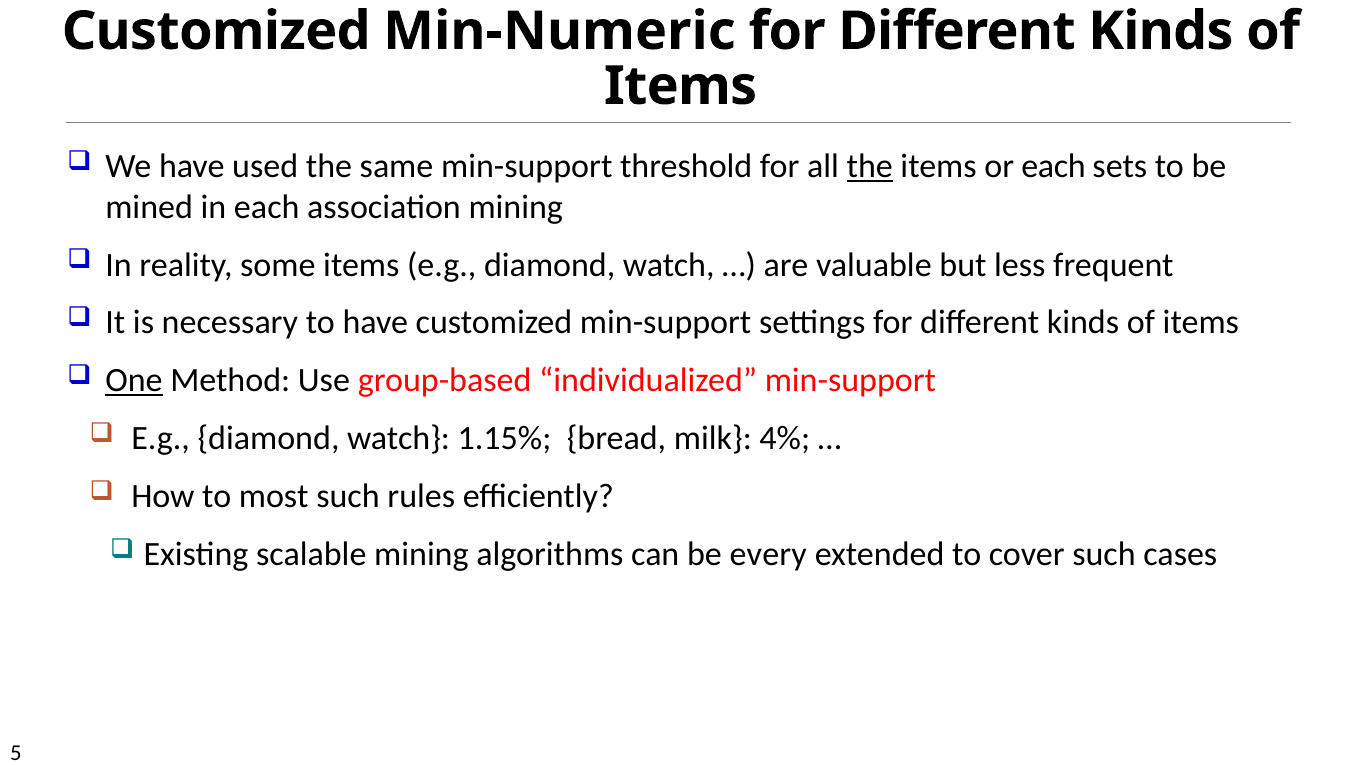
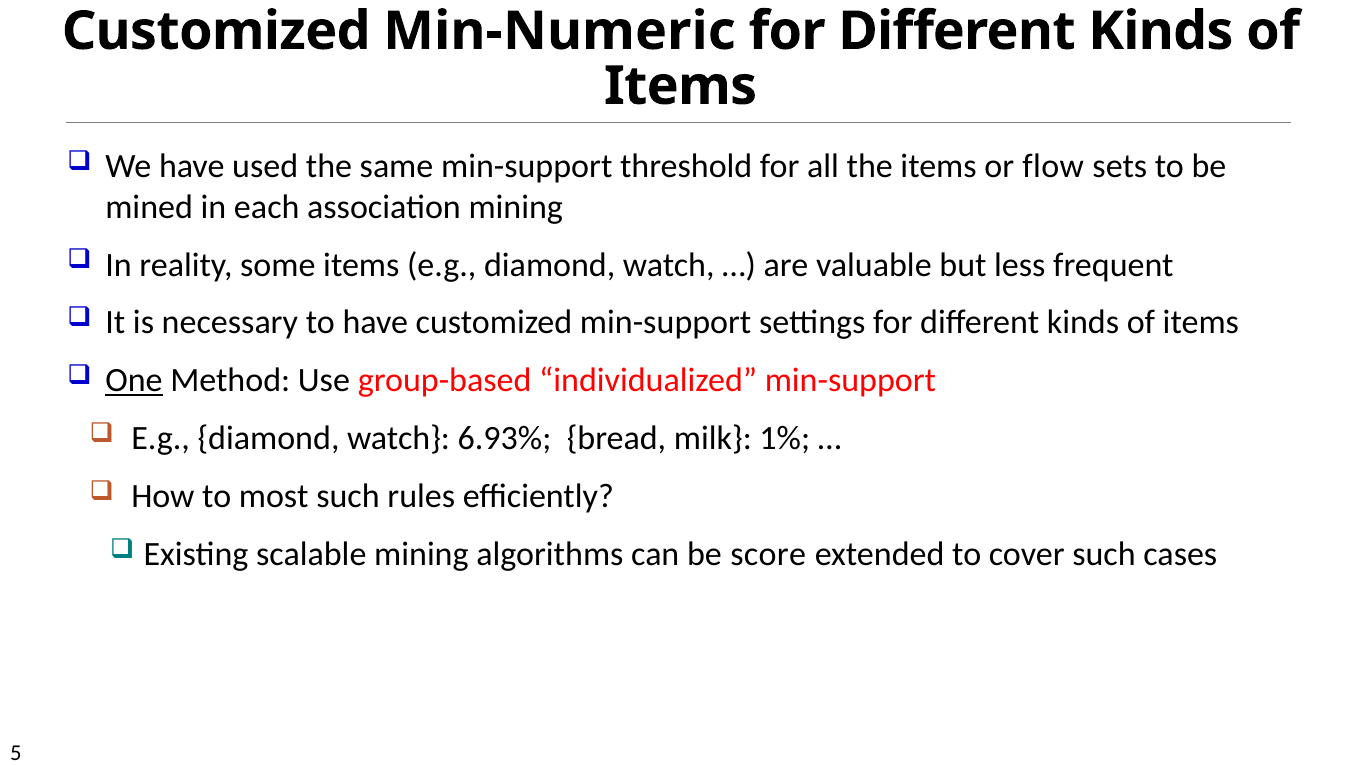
the at (870, 166) underline: present -> none
or each: each -> flow
1.15%: 1.15% -> 6.93%
4%: 4% -> 1%
every: every -> score
